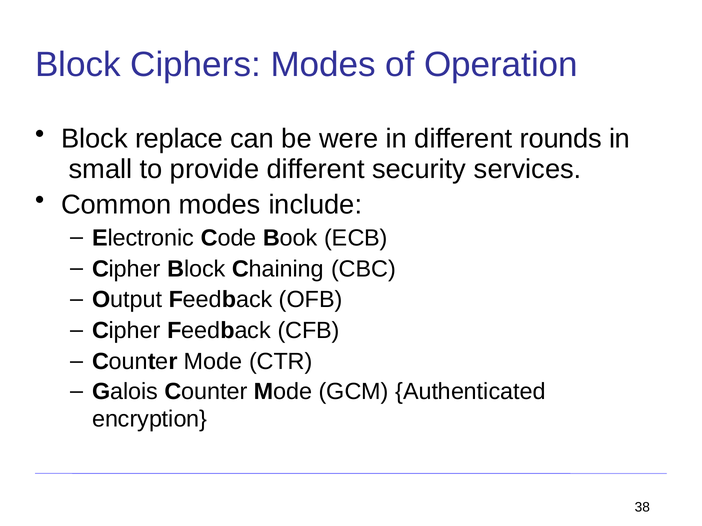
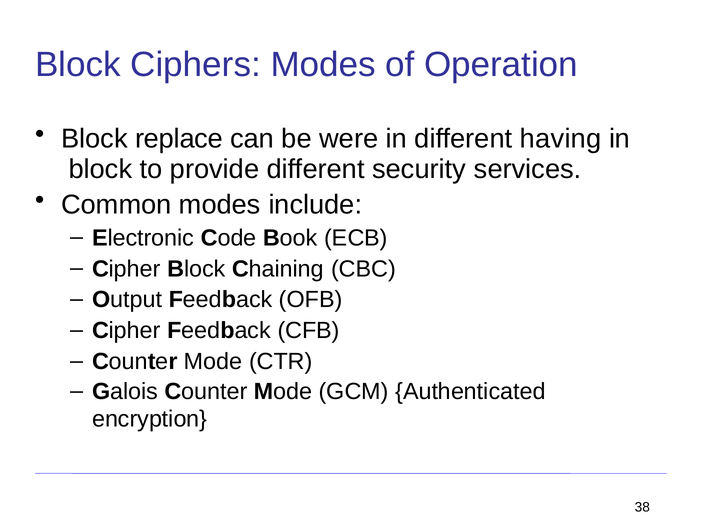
rounds: rounds -> having
small at (100, 169): small -> block
